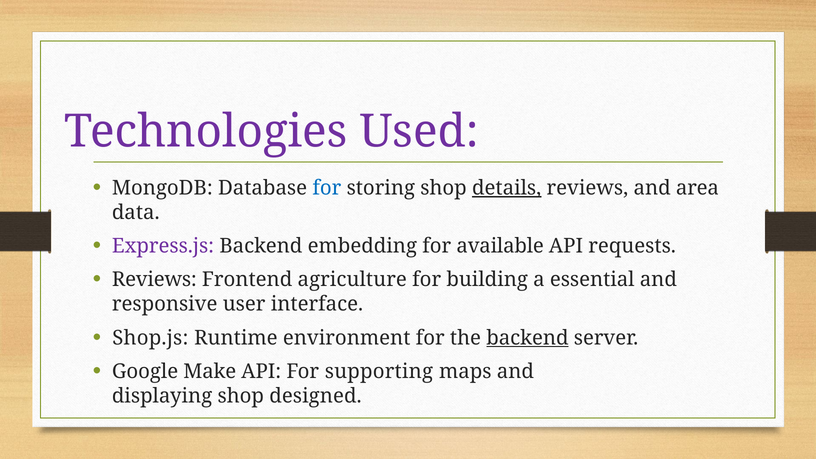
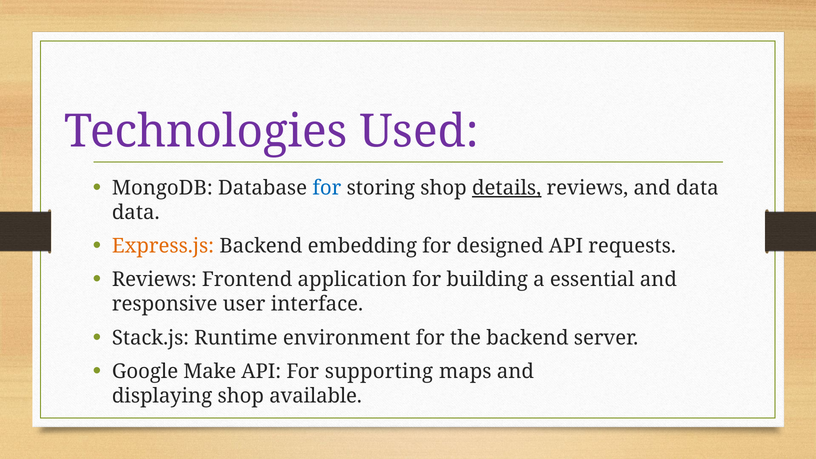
and area: area -> data
Express.js colour: purple -> orange
available: available -> designed
agriculture: agriculture -> application
Shop.js: Shop.js -> Stack.js
backend at (527, 338) underline: present -> none
designed: designed -> available
